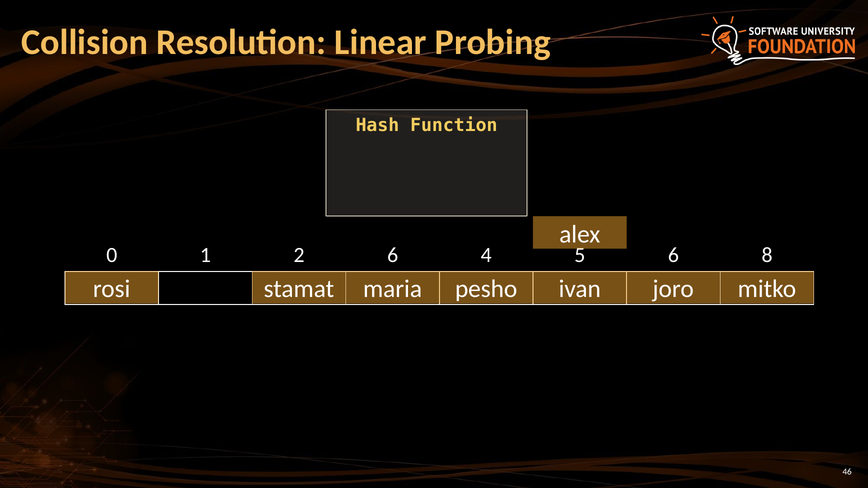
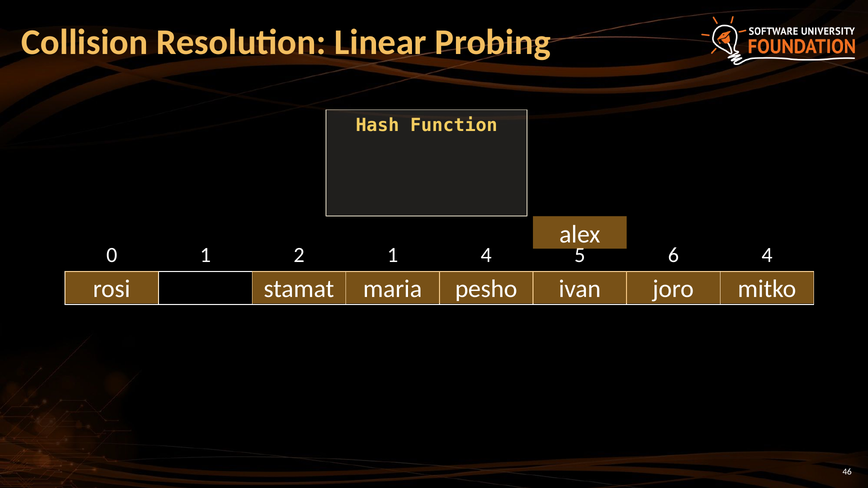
2 6: 6 -> 1
6 8: 8 -> 4
